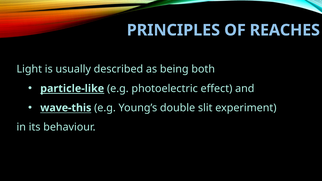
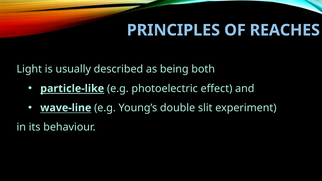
wave-this: wave-this -> wave-line
